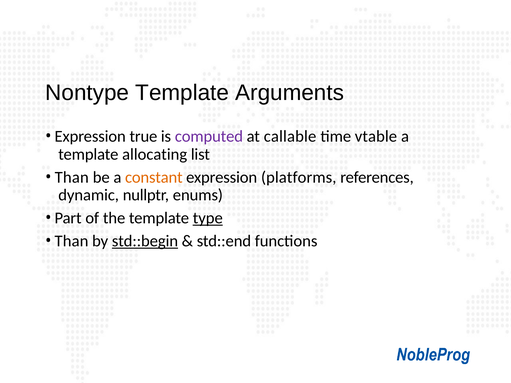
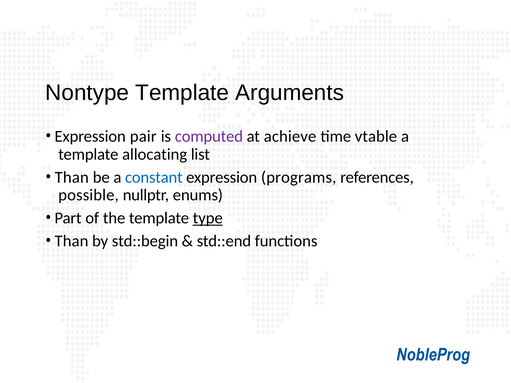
true: true -> pair
callable: callable -> achieve
constant colour: orange -> blue
platforms: platforms -> programs
dynamic: dynamic -> possible
std::begin underline: present -> none
